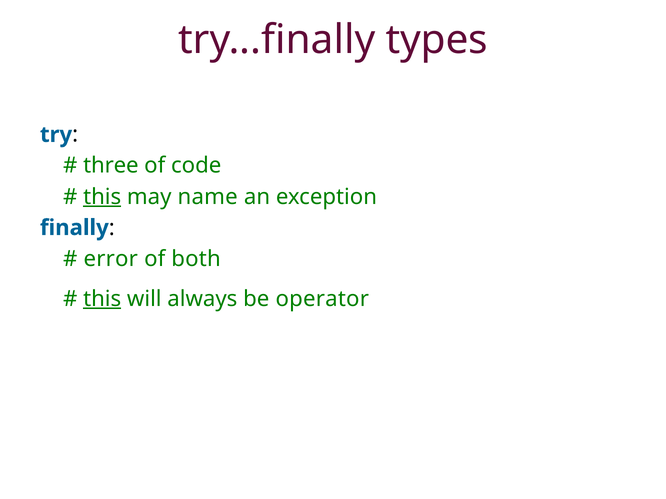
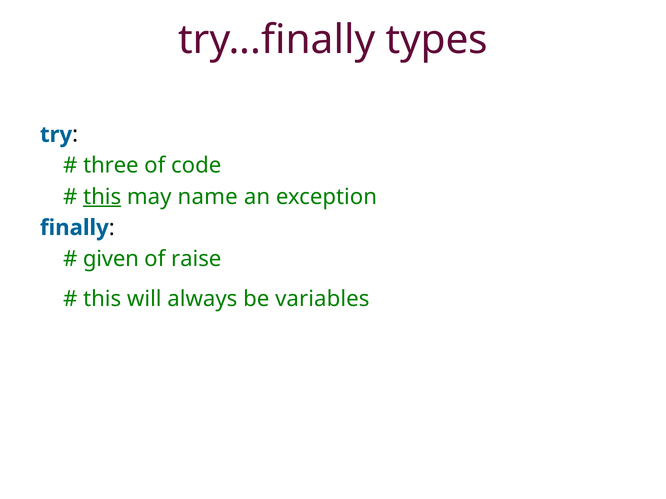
error: error -> given
both: both -> raise
this at (102, 299) underline: present -> none
operator: operator -> variables
